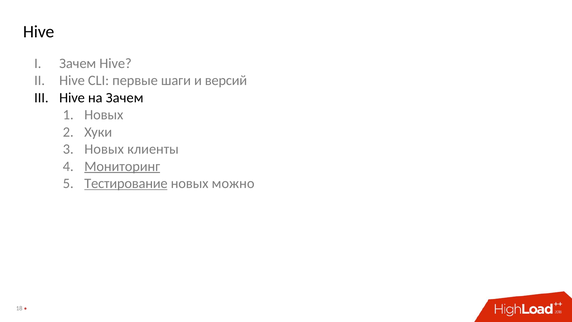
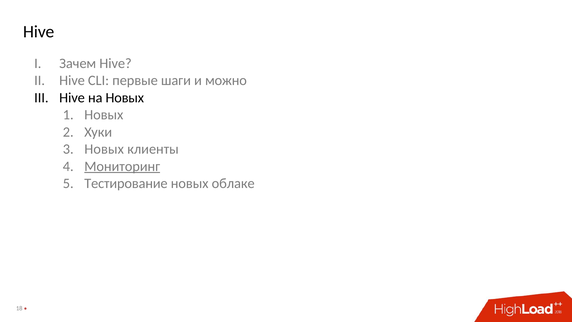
версий: версий -> можно
на Зачем: Зачем -> Новых
Тестирование underline: present -> none
можно: можно -> облаке
